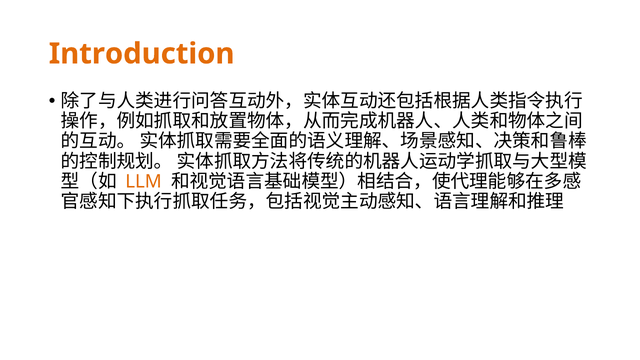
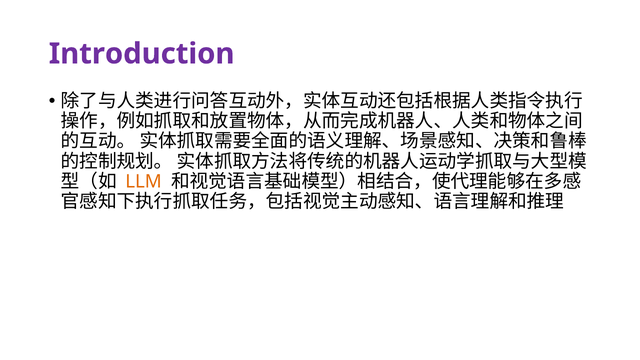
Introduction colour: orange -> purple
